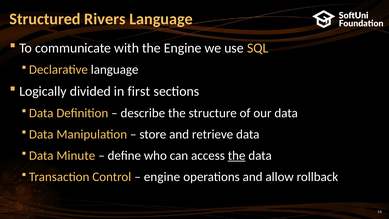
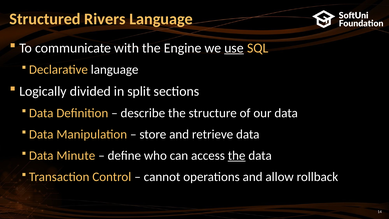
use underline: none -> present
first: first -> split
engine at (162, 177): engine -> cannot
